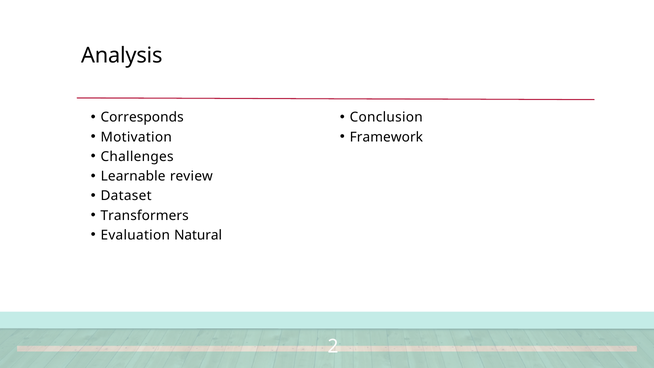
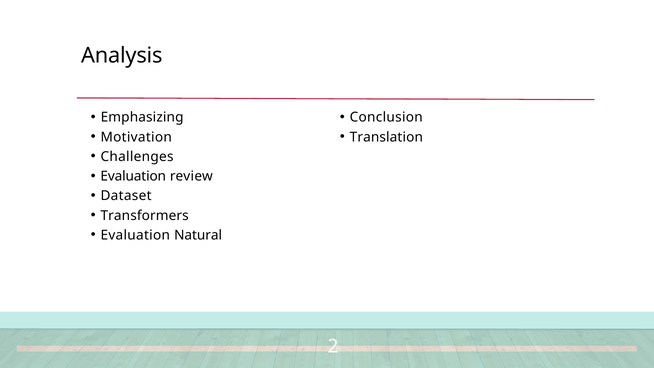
Corresponds: Corresponds -> Emphasizing
Framework: Framework -> Translation
Learnable at (133, 176): Learnable -> Evaluation
